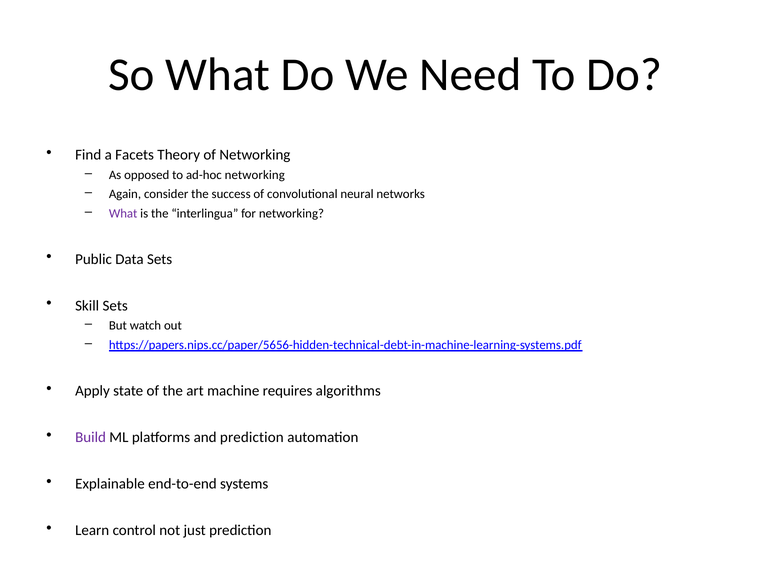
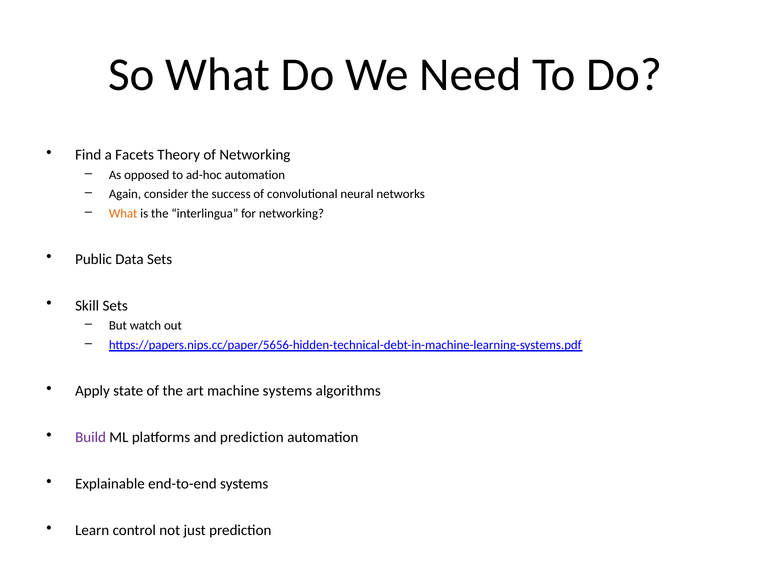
ad-hoc networking: networking -> automation
What at (123, 214) colour: purple -> orange
machine requires: requires -> systems
